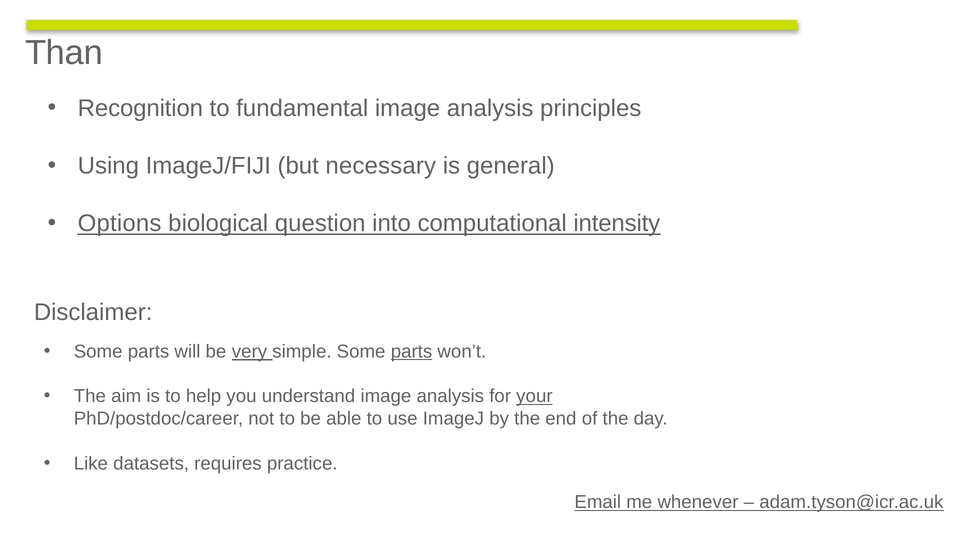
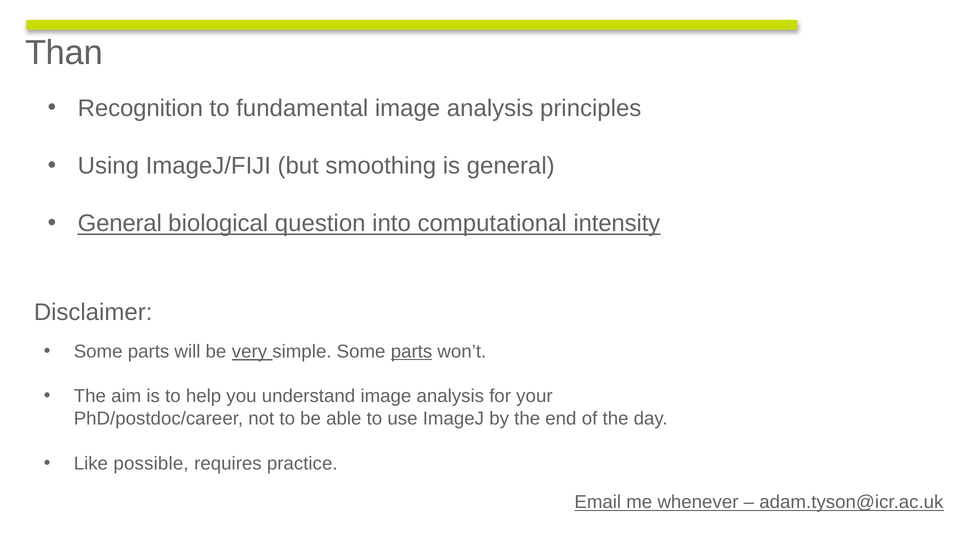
necessary: necessary -> smoothing
Options at (120, 224): Options -> General
your underline: present -> none
datasets: datasets -> possible
